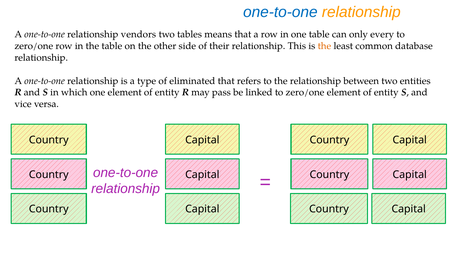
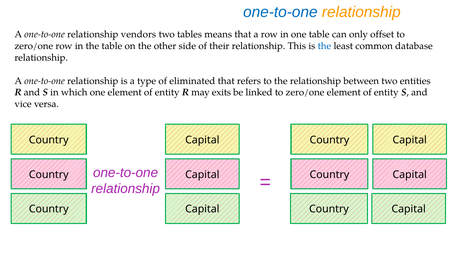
every: every -> offset
the at (324, 46) colour: orange -> blue
pass: pass -> exits
